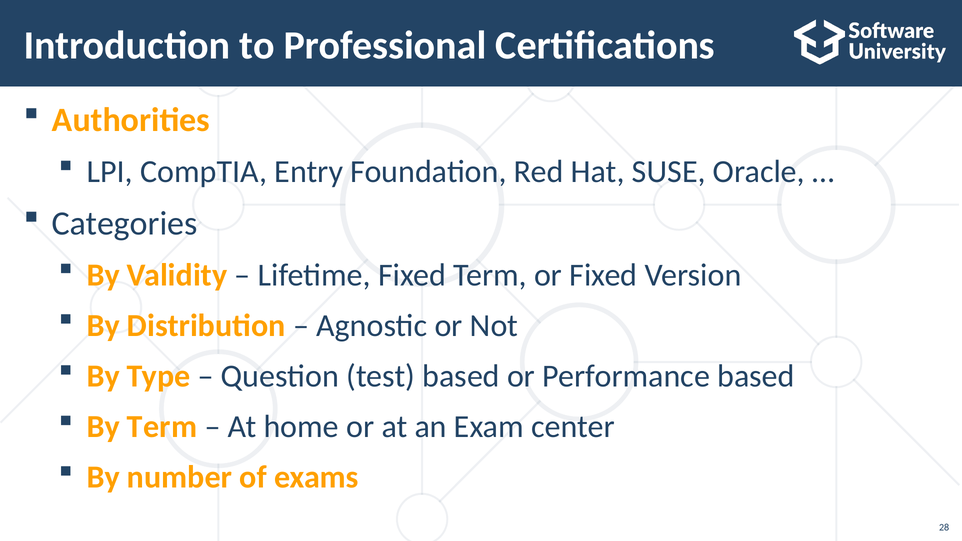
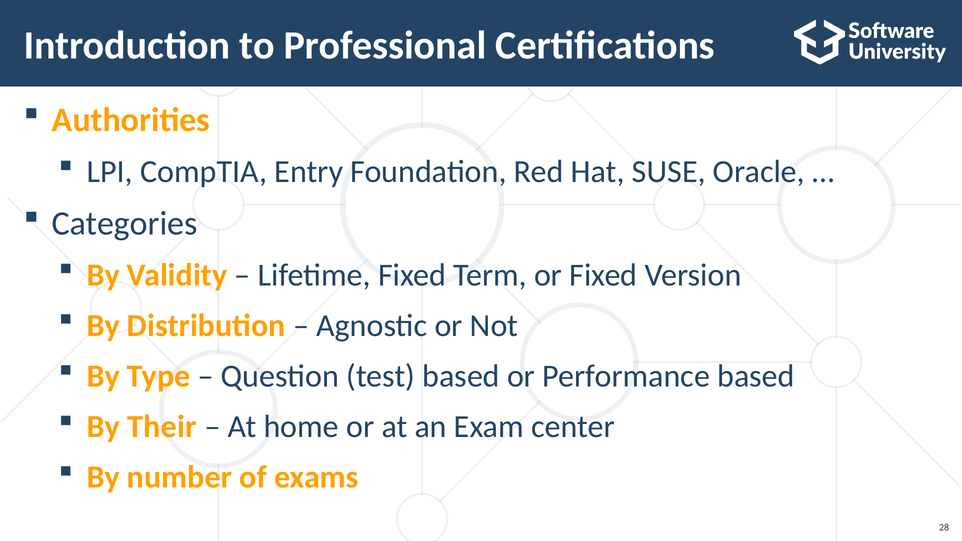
By Term: Term -> Their
